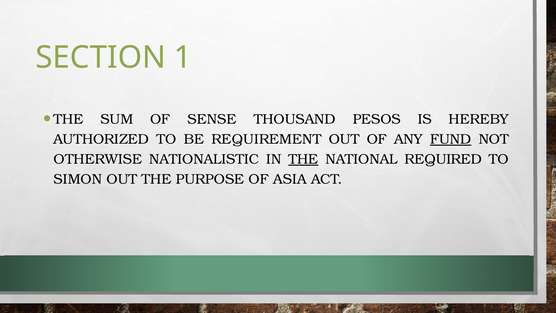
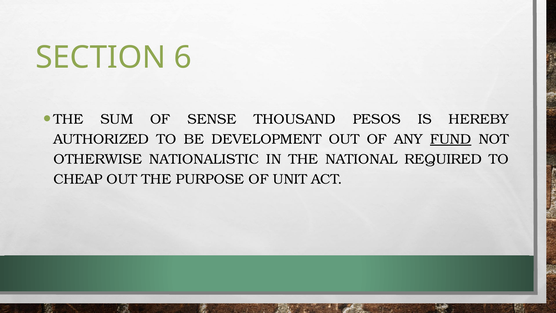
1: 1 -> 6
REQUIREMENT: REQUIREMENT -> DEVELOPMENT
THE at (303, 159) underline: present -> none
SIMON: SIMON -> CHEAP
ASIA: ASIA -> UNIT
